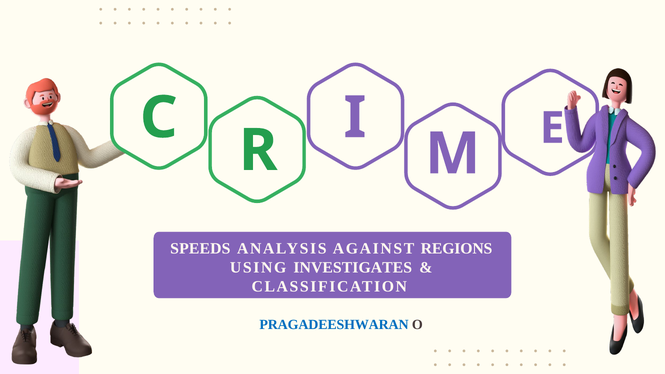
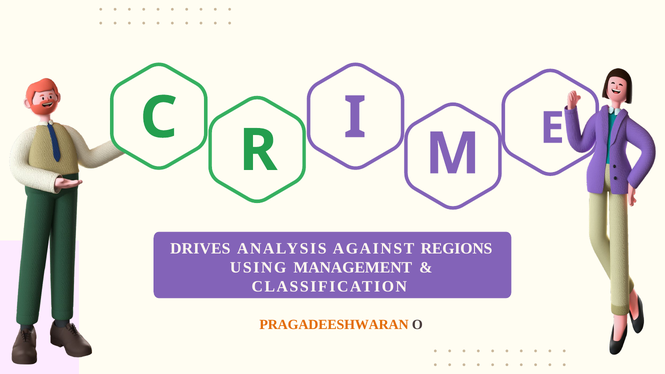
SPEEDS: SPEEDS -> DRIVES
INVESTIGATES: INVESTIGATES -> MANAGEMENT
PRAGADEESHWARAN colour: blue -> orange
